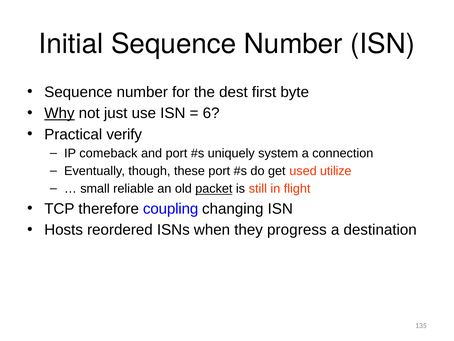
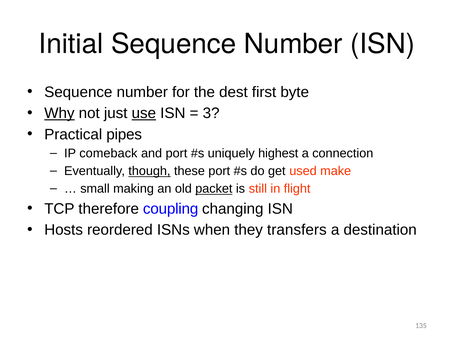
use underline: none -> present
6: 6 -> 3
verify: verify -> pipes
system: system -> highest
though underline: none -> present
utilize: utilize -> make
reliable: reliable -> making
progress: progress -> transfers
